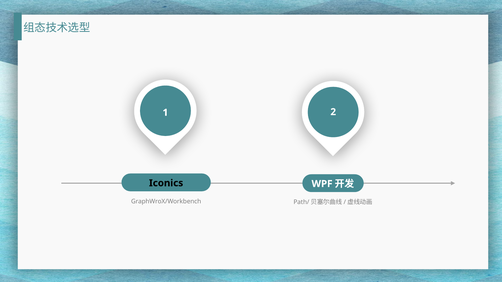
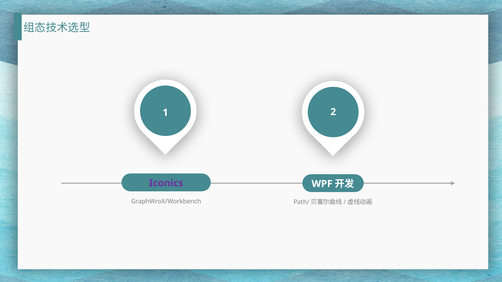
Iconics colour: black -> purple
